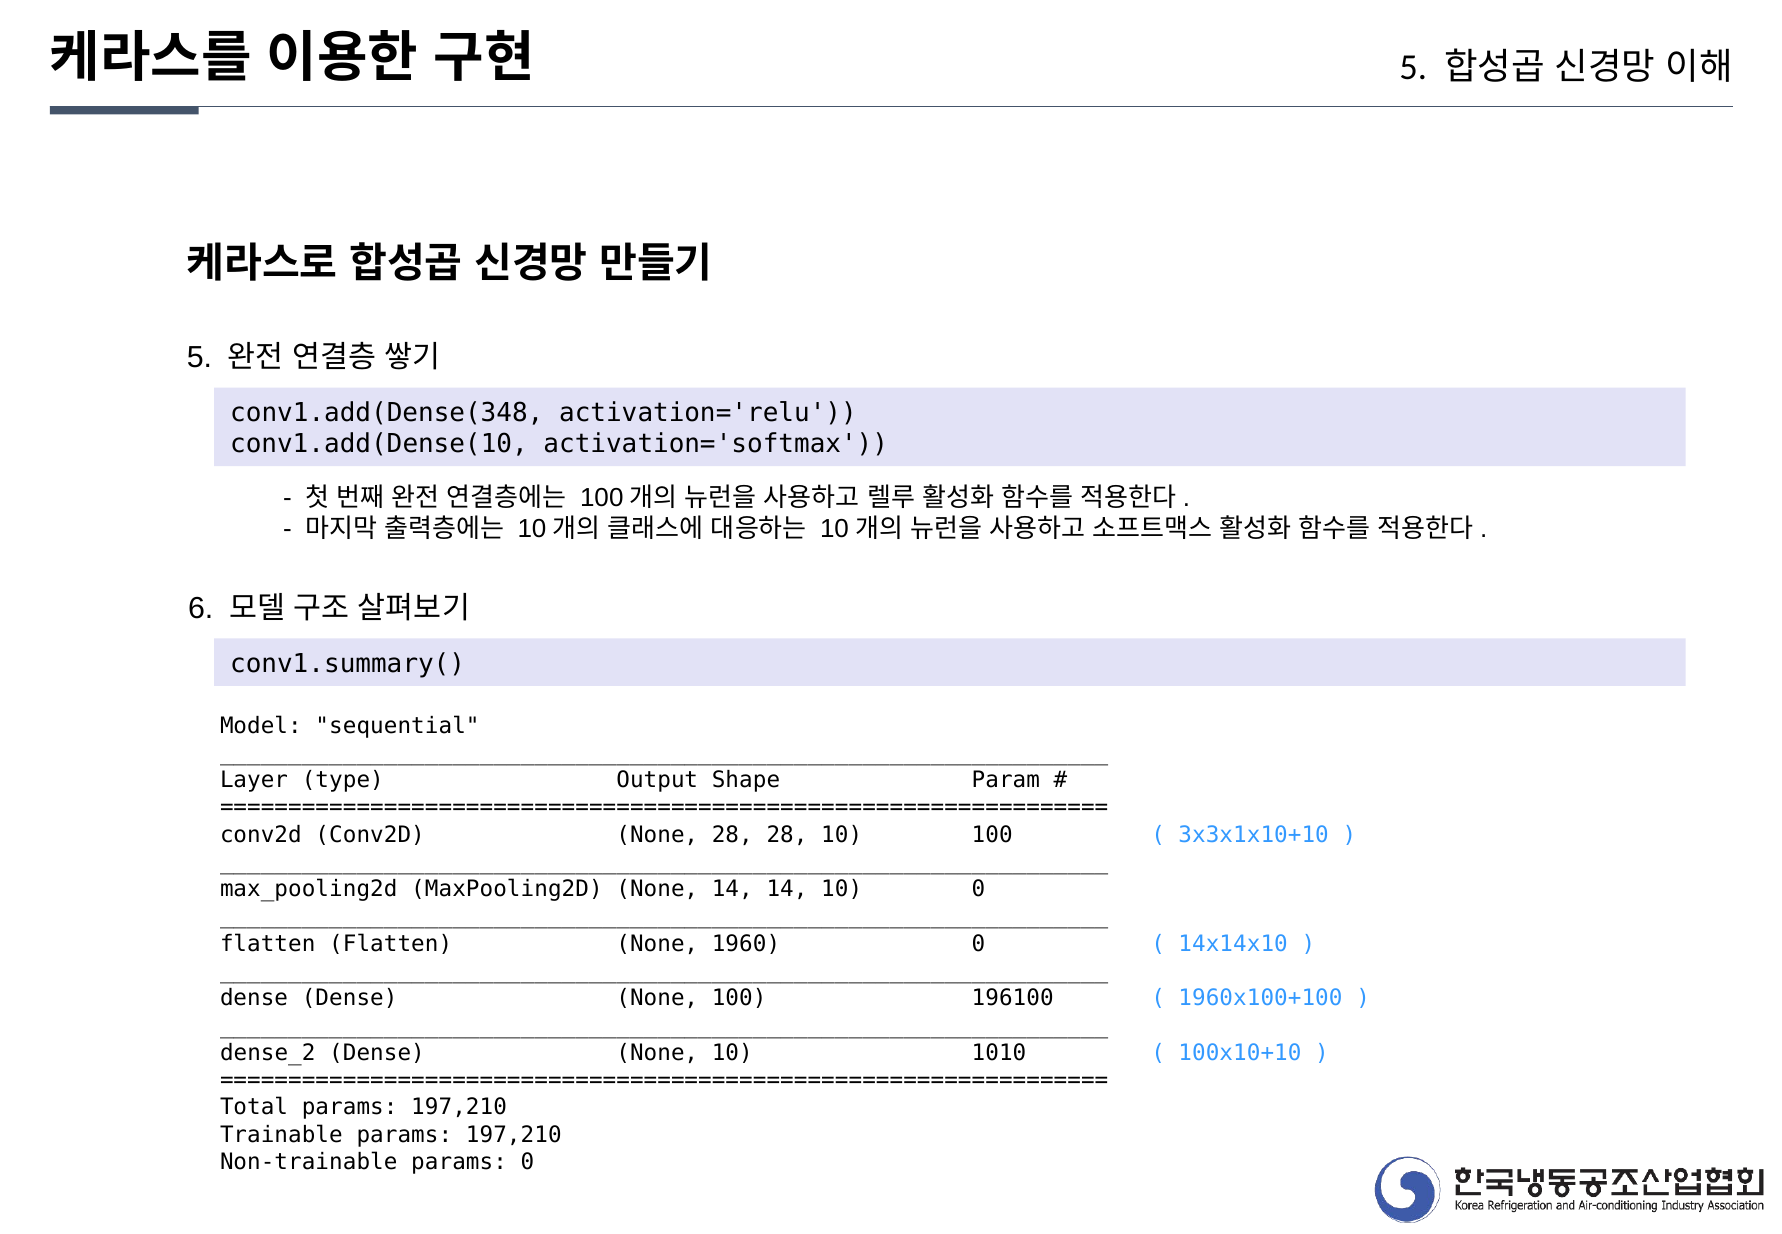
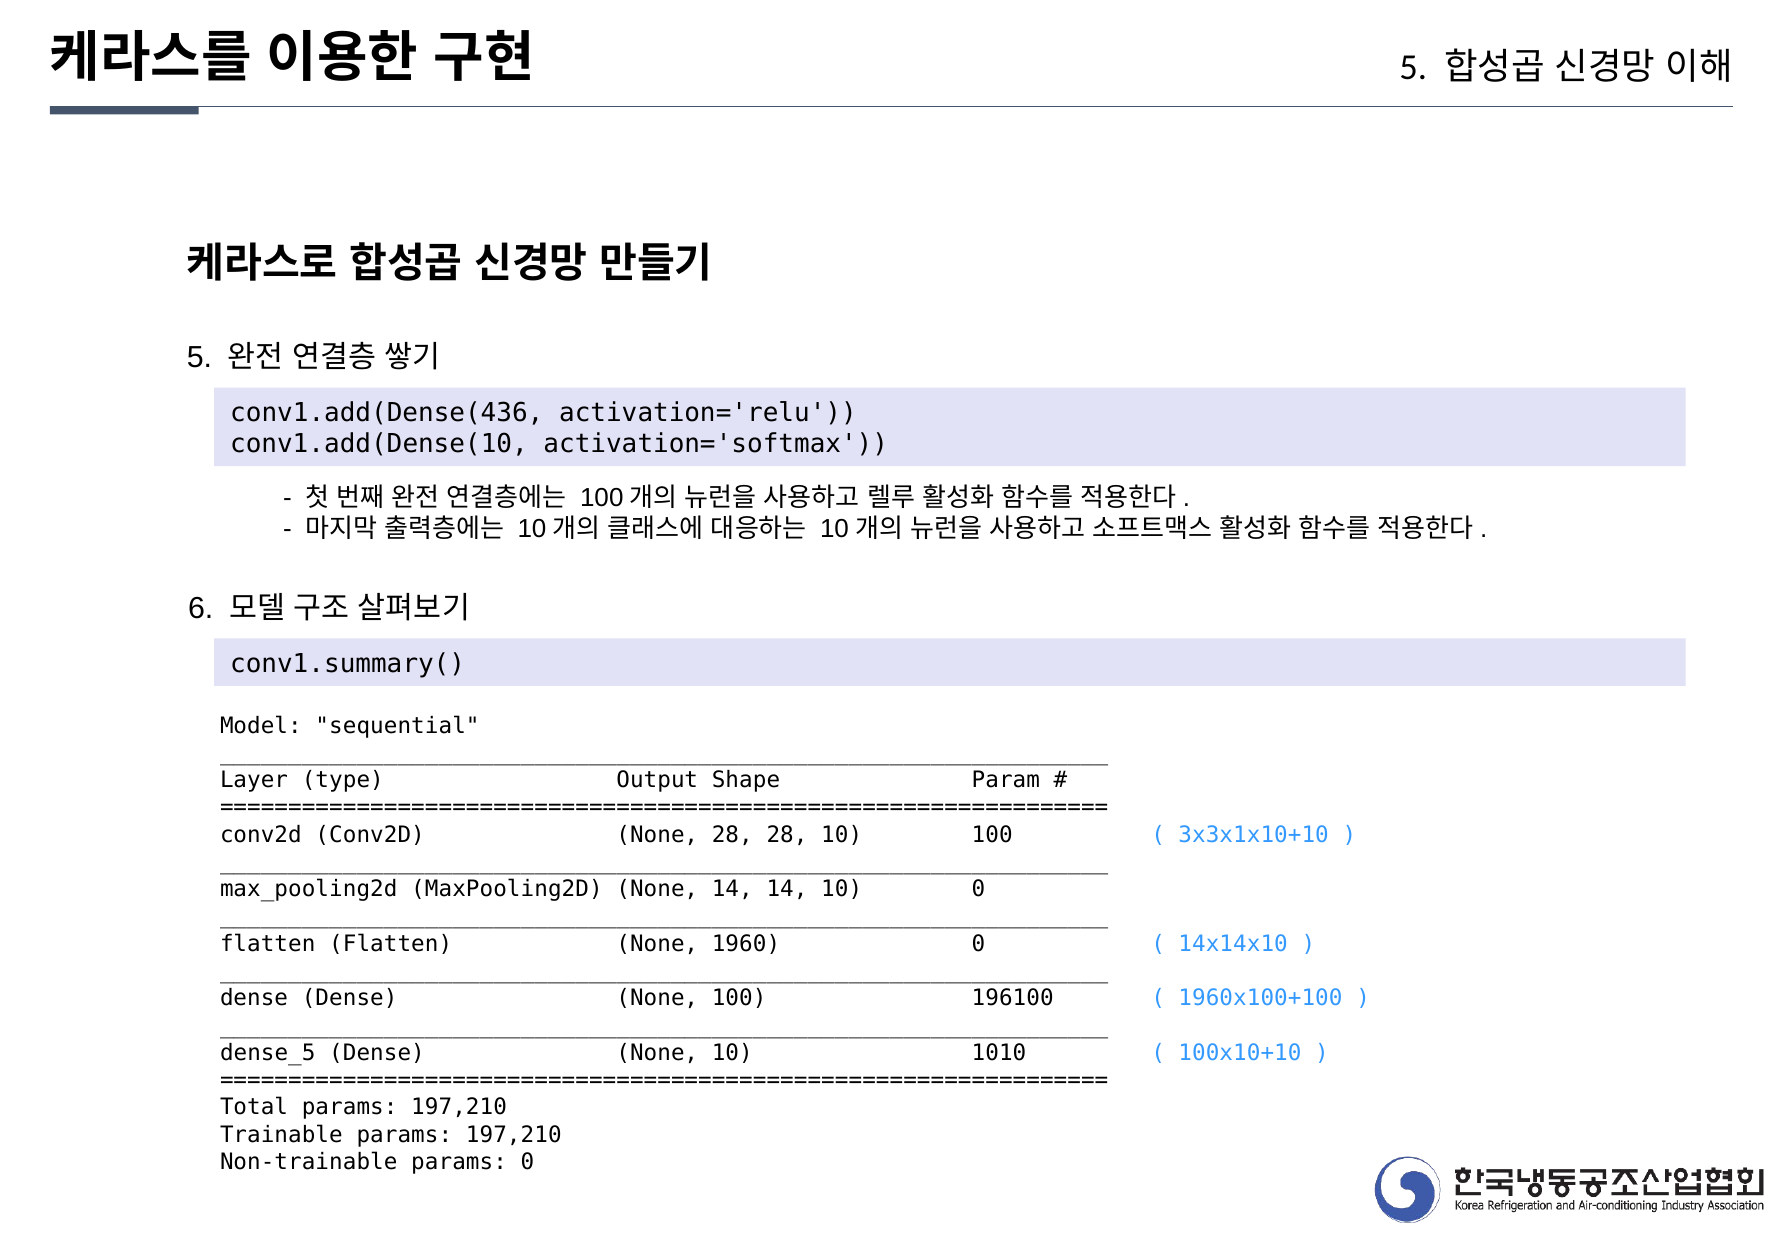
conv1.add(Dense(348: conv1.add(Dense(348 -> conv1.add(Dense(436
dense_2: dense_2 -> dense_5
